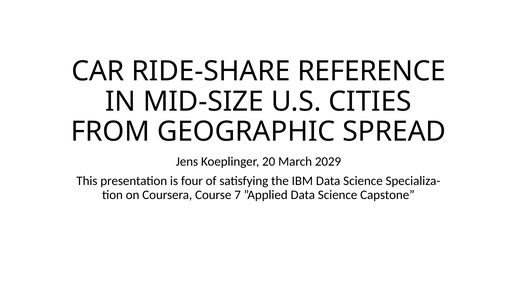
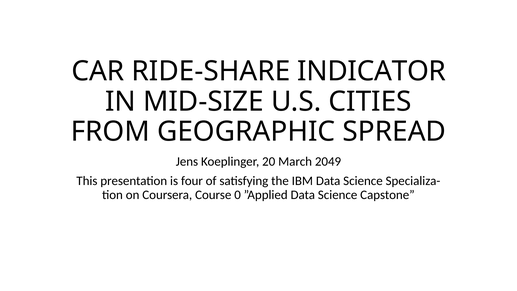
REFERENCE: REFERENCE -> INDICATOR
2029: 2029 -> 2049
7: 7 -> 0
